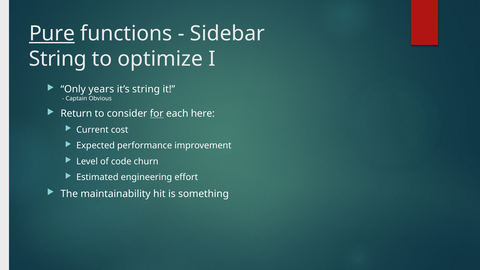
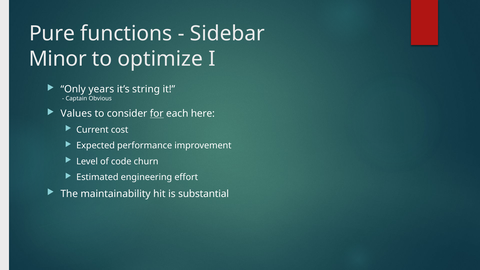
Pure underline: present -> none
String at (58, 59): String -> Minor
Return: Return -> Values
something: something -> substantial
